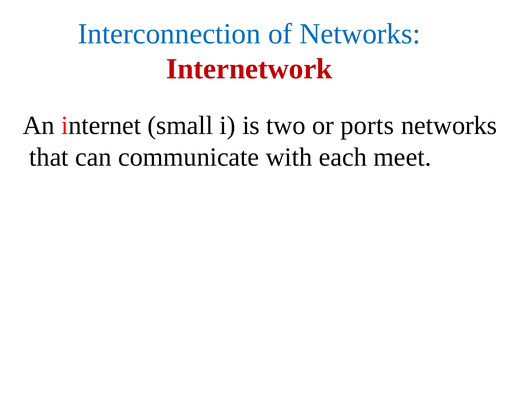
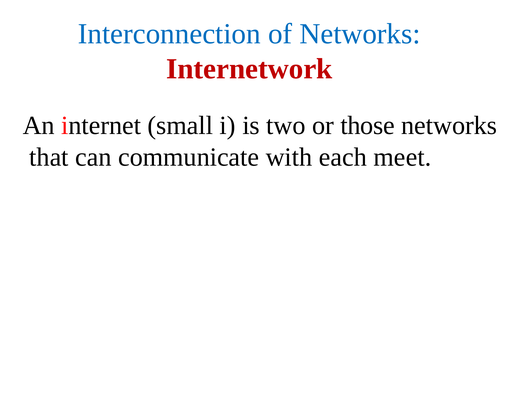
ports: ports -> those
